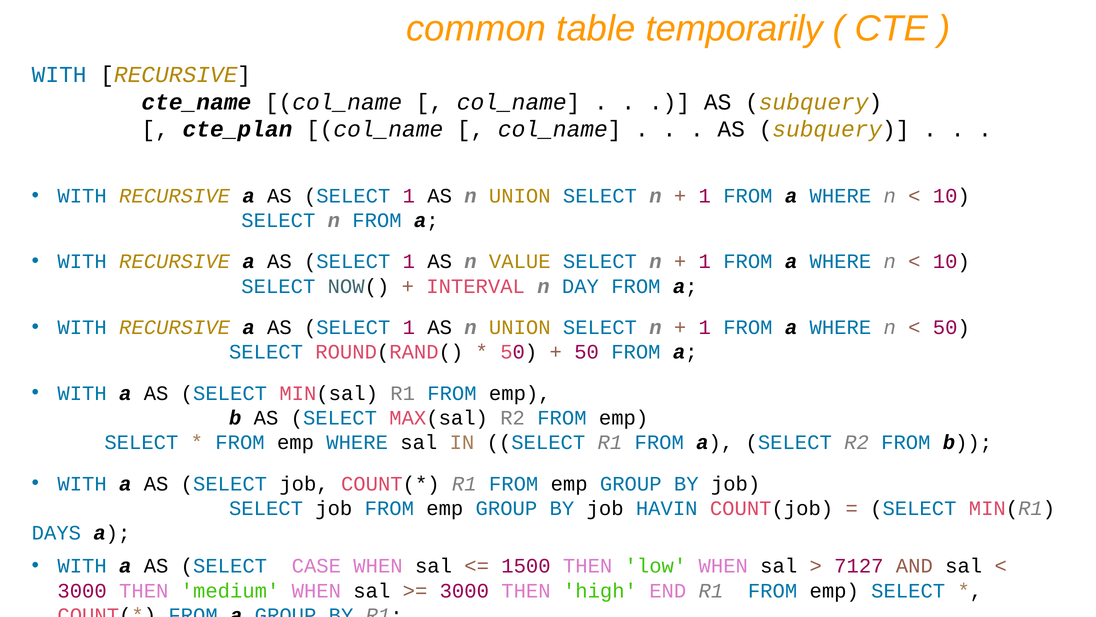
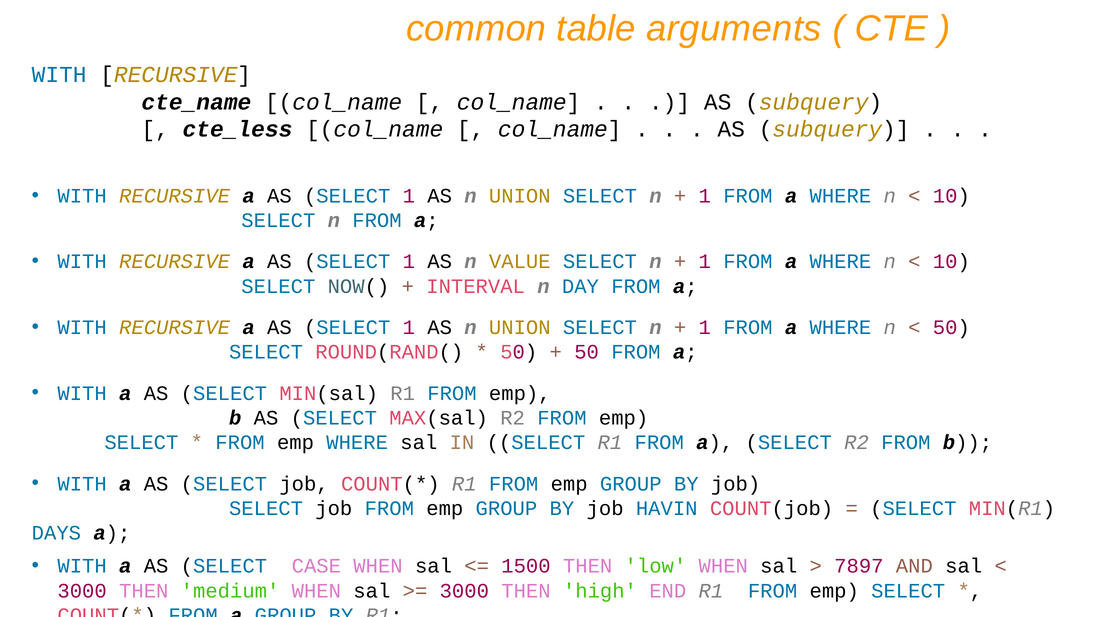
temporarily: temporarily -> arguments
cte_plan: cte_plan -> cte_less
7127: 7127 -> 7897
